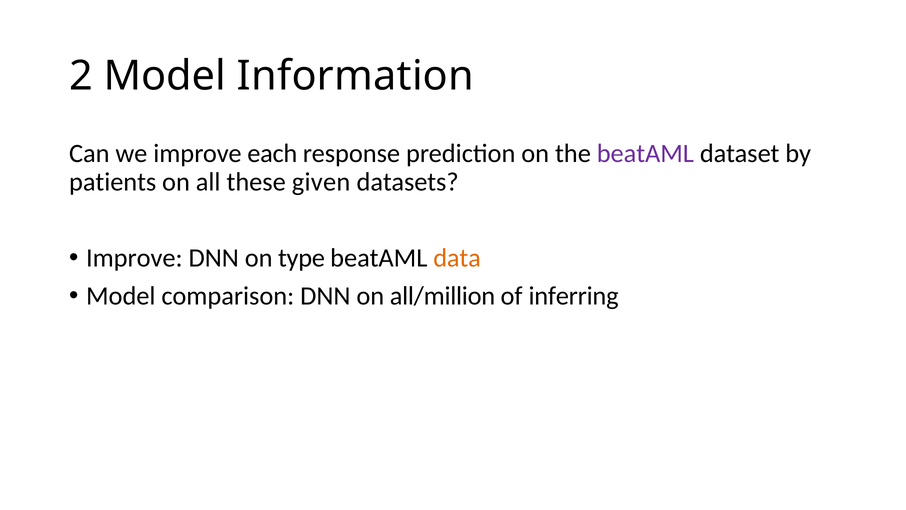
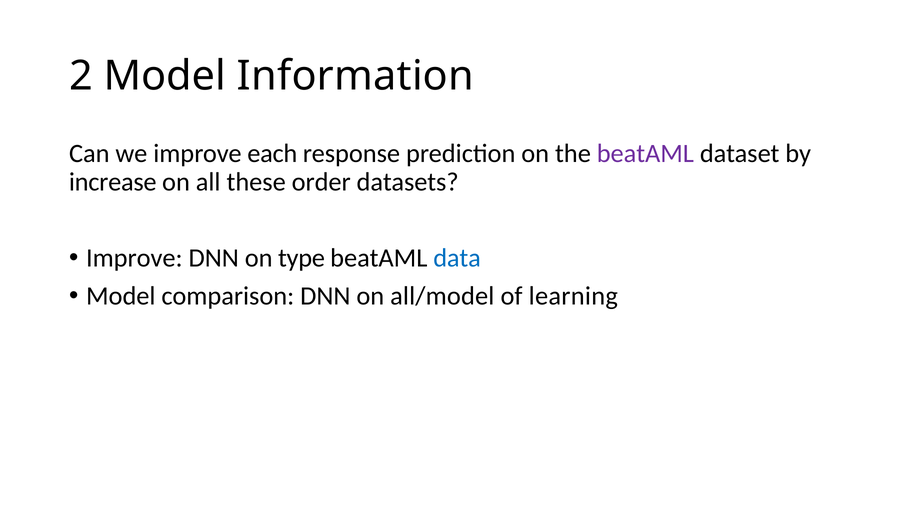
patients: patients -> increase
given: given -> order
data colour: orange -> blue
all/million: all/million -> all/model
inferring: inferring -> learning
